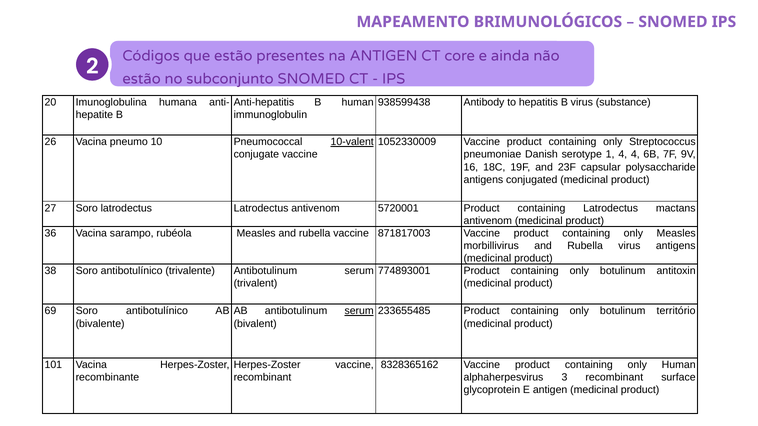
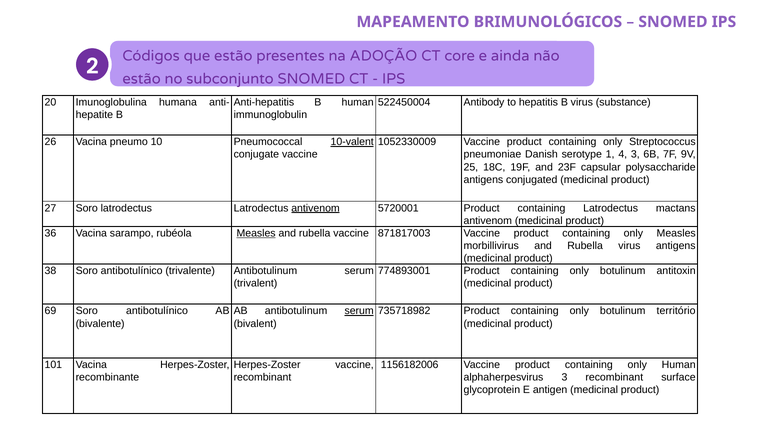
na ANTIGEN: ANTIGEN -> ADOÇÃO
938599438: 938599438 -> 522450004
4 4: 4 -> 3
16: 16 -> 25
antivenom at (316, 208) underline: none -> present
Measles at (256, 233) underline: none -> present
233655485: 233655485 -> 735718982
8328365162: 8328365162 -> 1156182006
